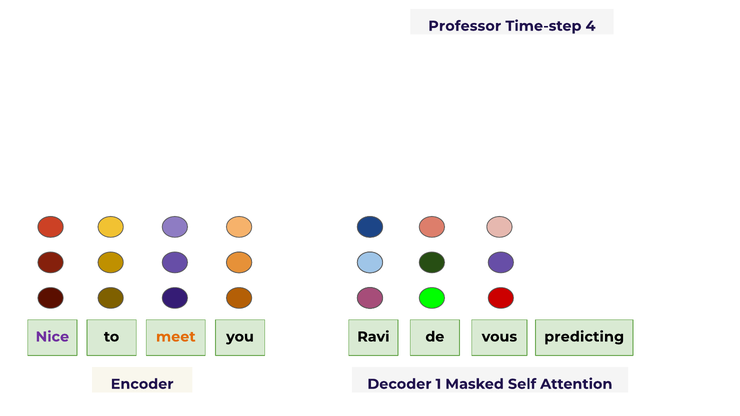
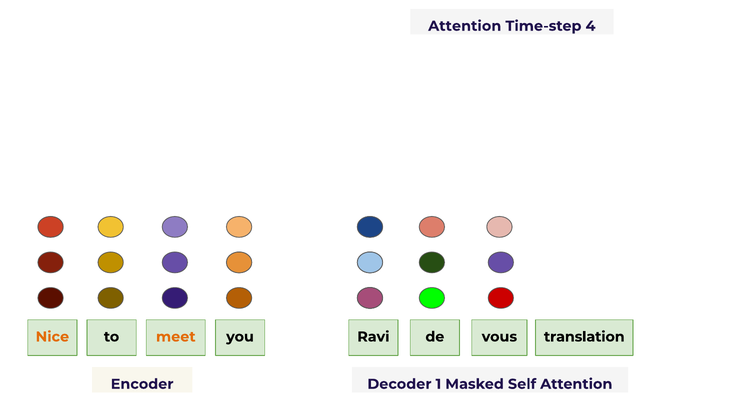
Professor at (465, 26): Professor -> Attention
Nice colour: purple -> orange
predicting: predicting -> translation
